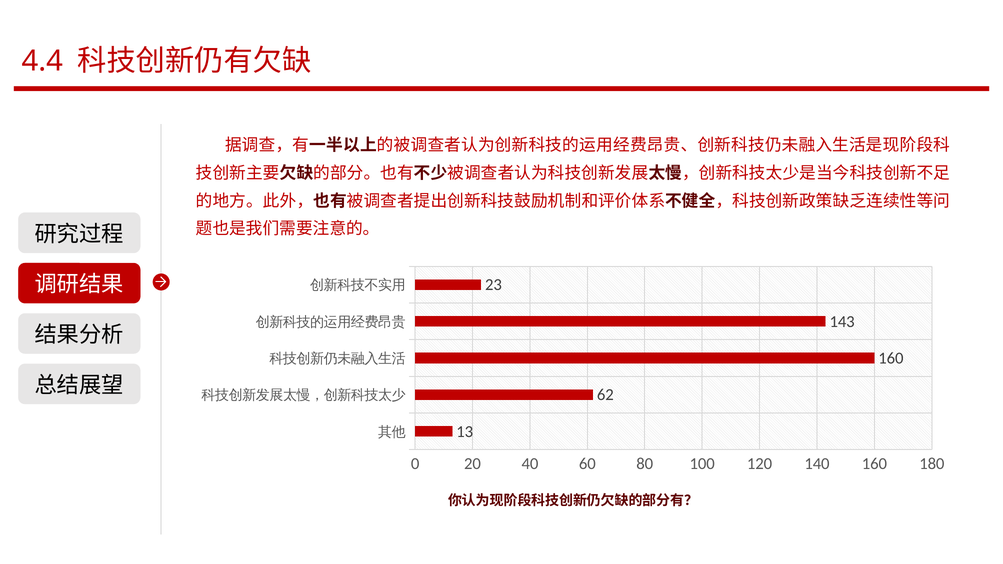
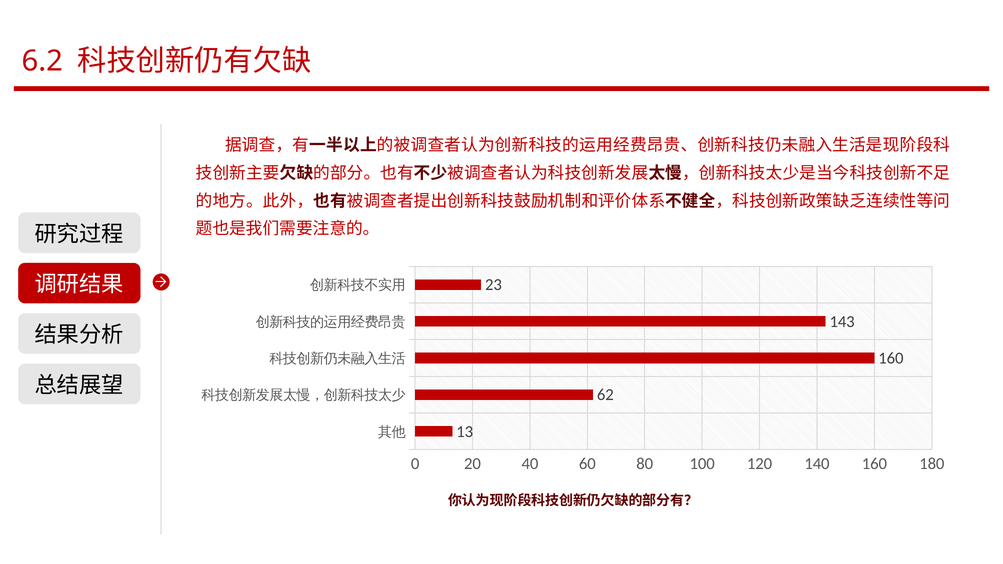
4.4: 4.4 -> 6.2
